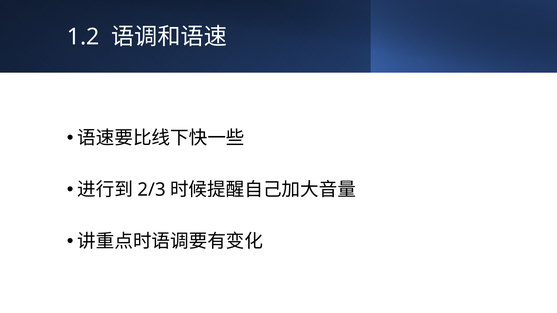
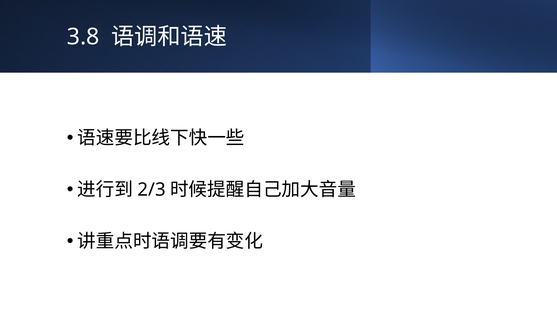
1.2: 1.2 -> 3.8
